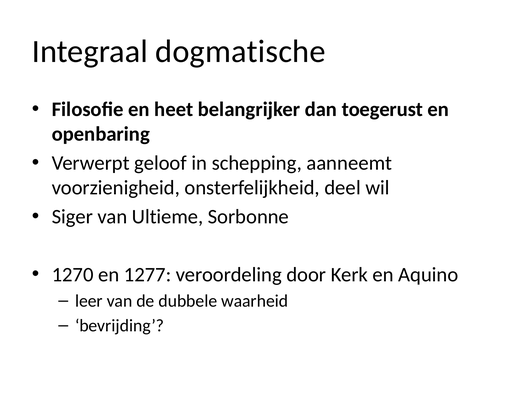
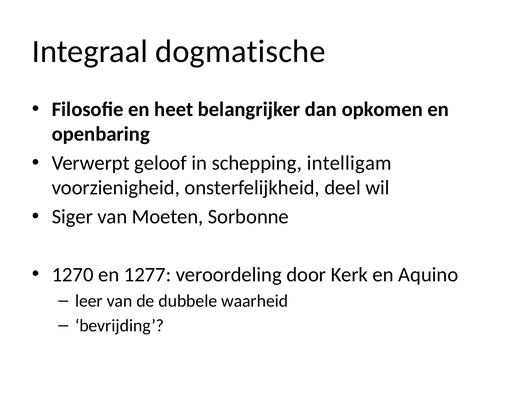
toegerust: toegerust -> opkomen
aanneemt: aanneemt -> intelligam
Ultieme: Ultieme -> Moeten
